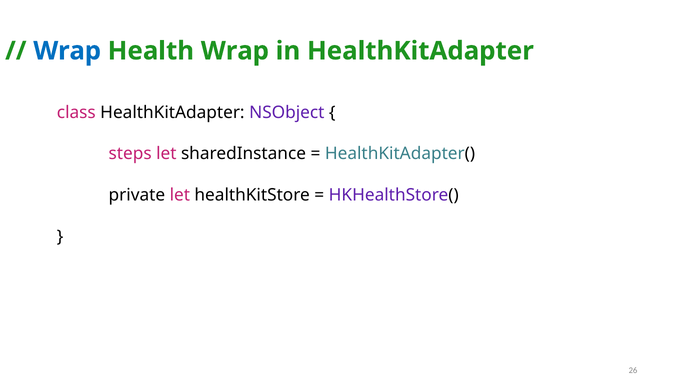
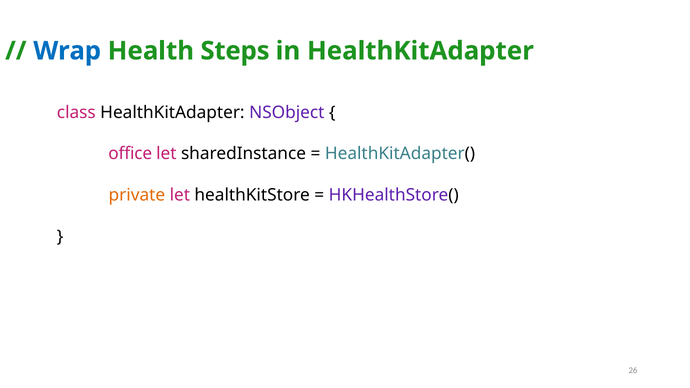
Health Wrap: Wrap -> Steps
steps: steps -> office
private colour: black -> orange
